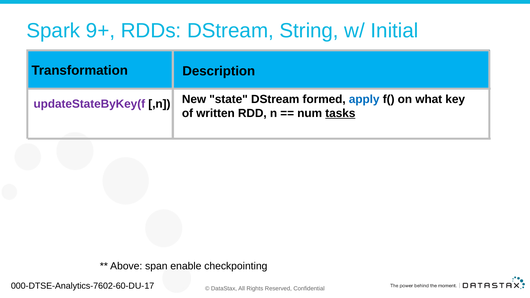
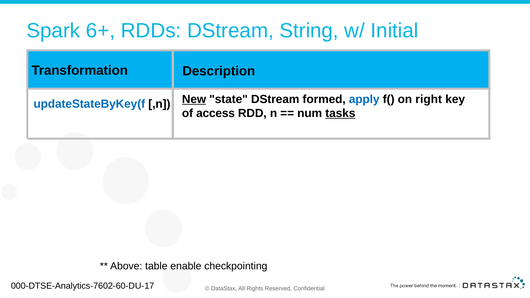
9+: 9+ -> 6+
New underline: none -> present
what: what -> right
updateStateByKey(f colour: purple -> blue
written: written -> access
span: span -> table
